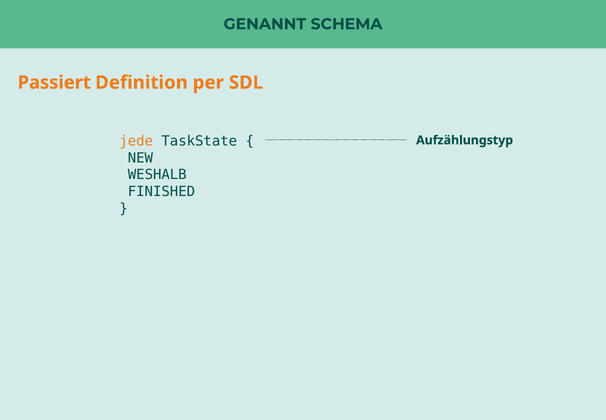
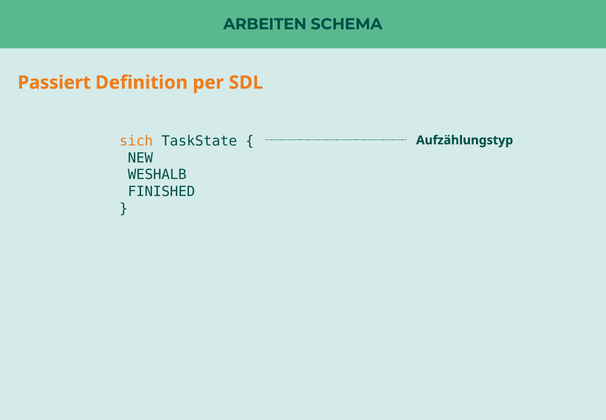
GENANNT: GENANNT -> ARBEITEN
jede: jede -> sich
